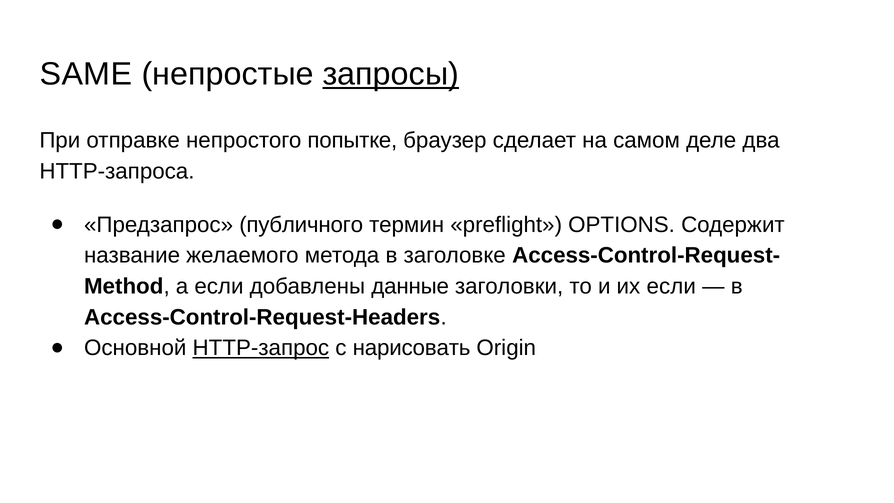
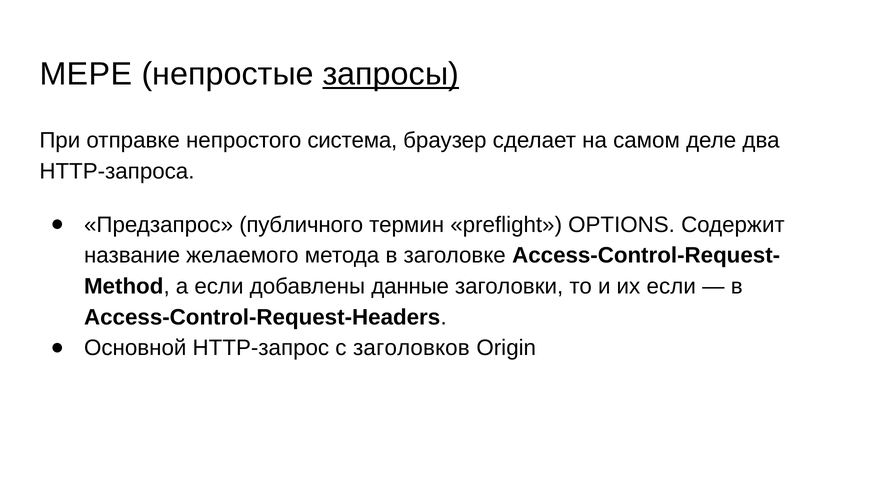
SAME: SAME -> МЕРЕ
попытке: попытке -> система
HTTP-запрос underline: present -> none
нарисовать: нарисовать -> заголовков
